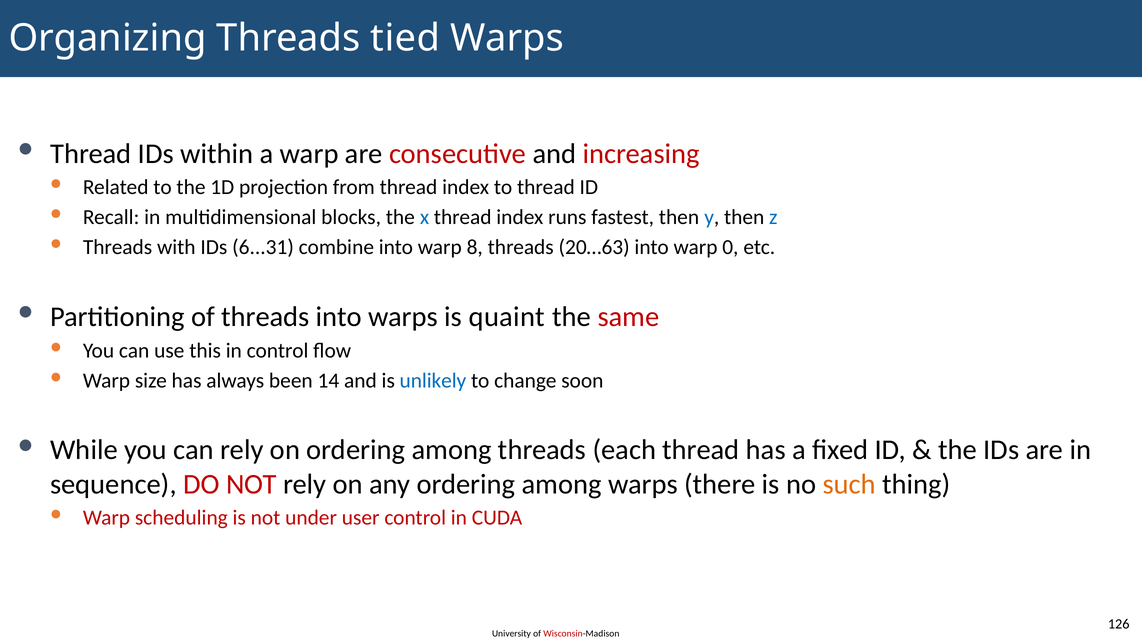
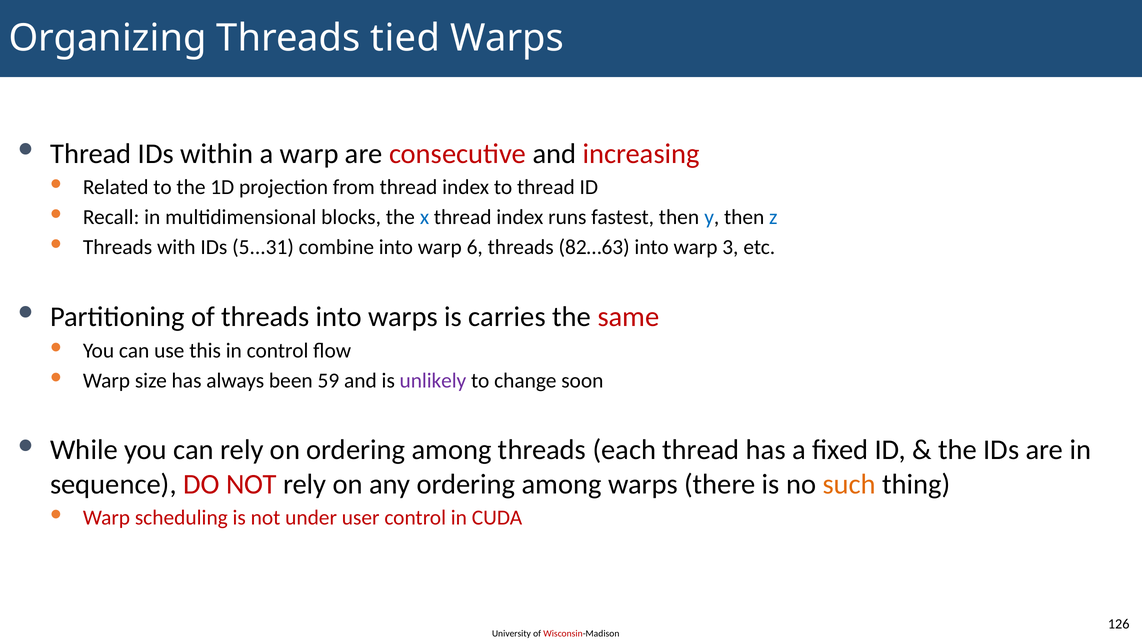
6...31: 6...31 -> 5...31
8: 8 -> 6
20…63: 20…63 -> 82…63
0: 0 -> 3
quaint: quaint -> carries
14: 14 -> 59
unlikely colour: blue -> purple
